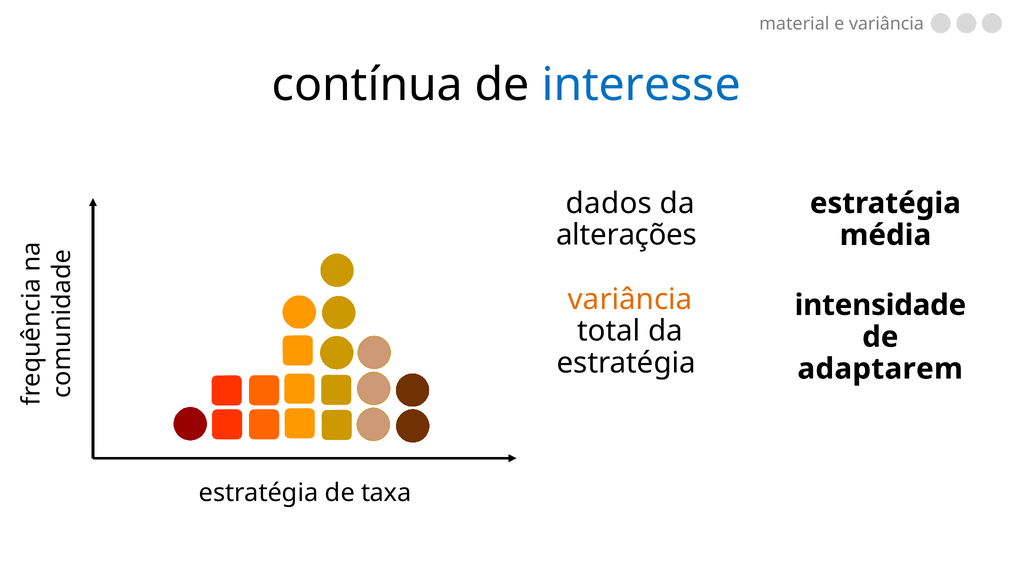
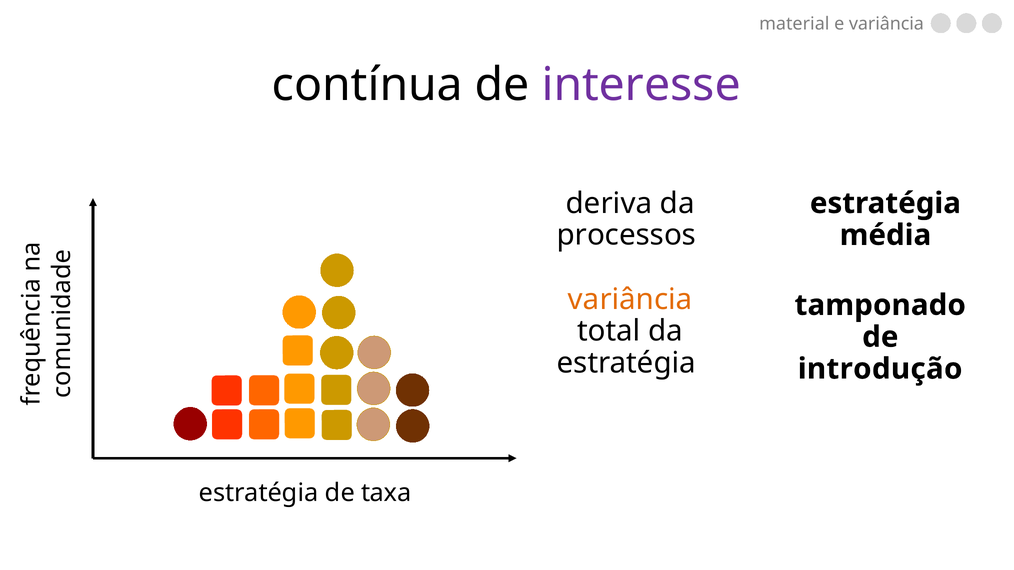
interesse colour: blue -> purple
dados: dados -> deriva
alterações: alterações -> processos
intensidade: intensidade -> tamponado
adaptarem: adaptarem -> introdução
